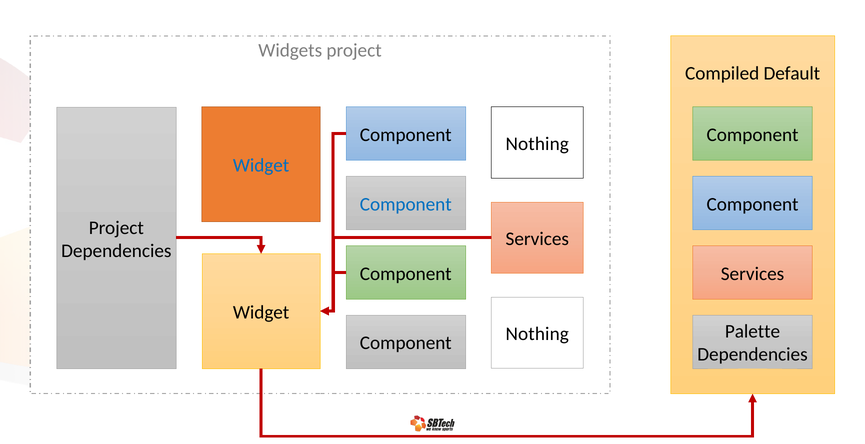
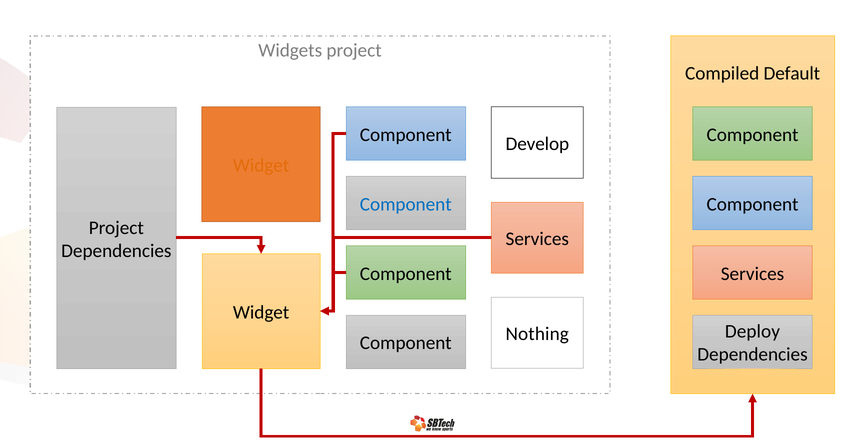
Nothing at (537, 144): Nothing -> Develop
Widget at (261, 166) colour: blue -> orange
Palette: Palette -> Deploy
